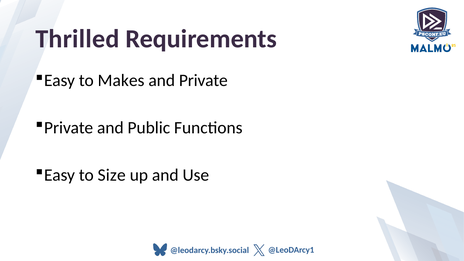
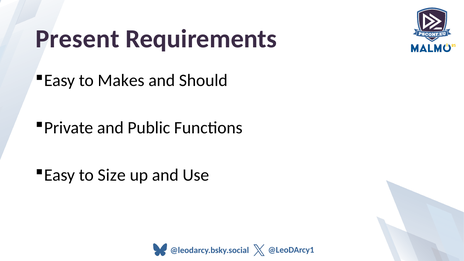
Thrilled: Thrilled -> Present
and Private: Private -> Should
